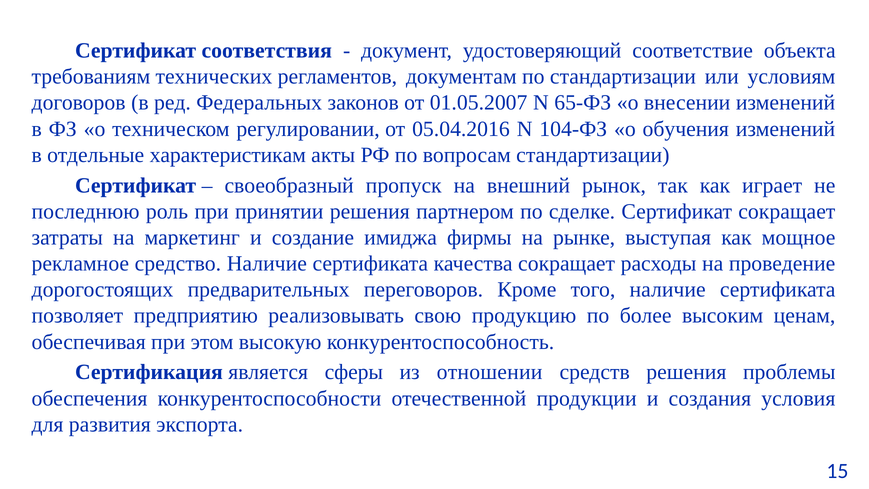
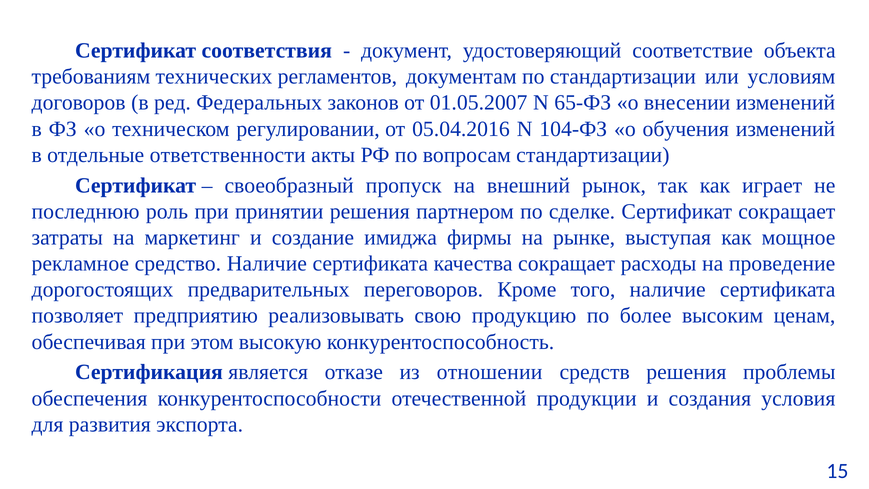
характеристикам: характеристикам -> ответственности
сферы: сферы -> отказе
